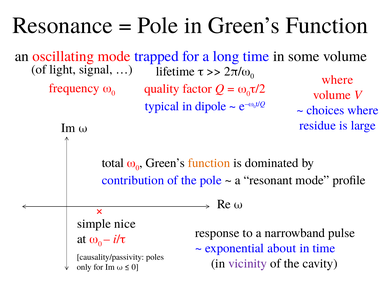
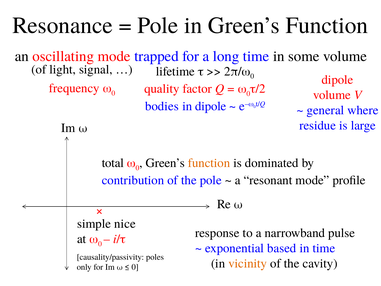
where at (337, 80): where -> dipole
typical: typical -> bodies
choices: choices -> general
about: about -> based
vicinity colour: purple -> orange
